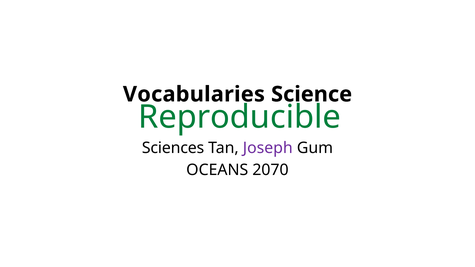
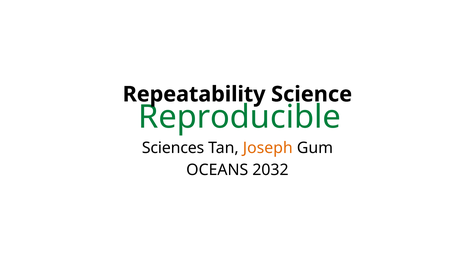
Vocabularies: Vocabularies -> Repeatability
Joseph colour: purple -> orange
2070: 2070 -> 2032
